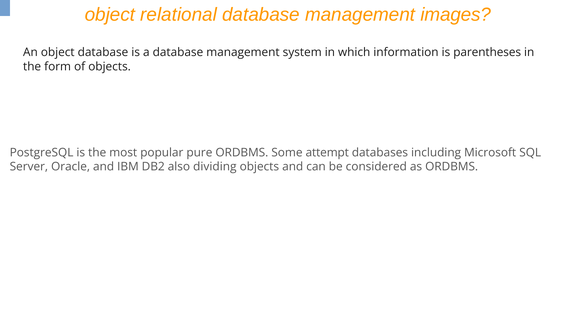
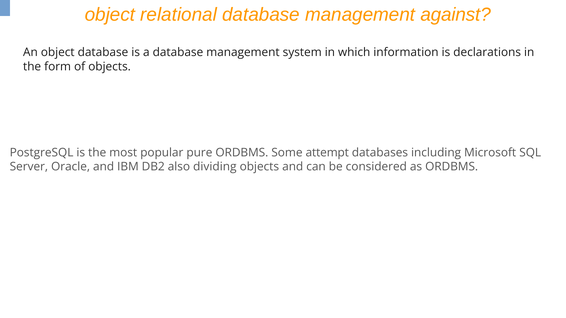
images: images -> against
parentheses: parentheses -> declarations
